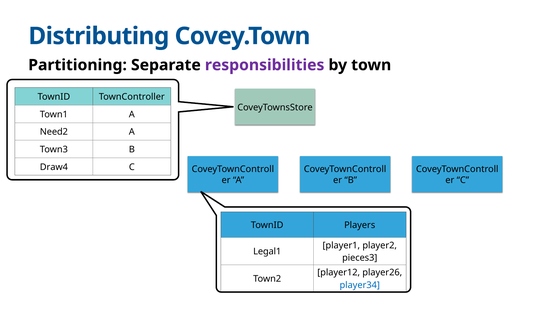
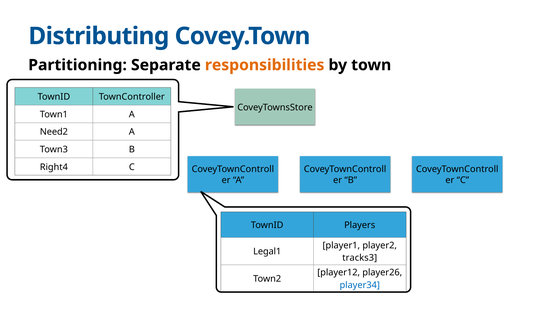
responsibilities colour: purple -> orange
Draw4: Draw4 -> Right4
pieces3: pieces3 -> tracks3
